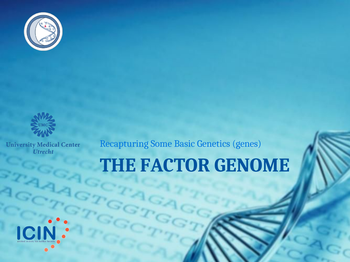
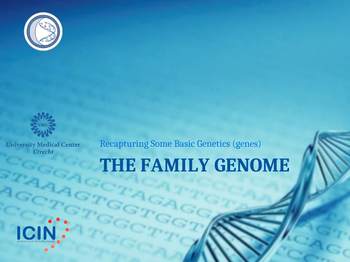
FACTOR: FACTOR -> FAMILY
